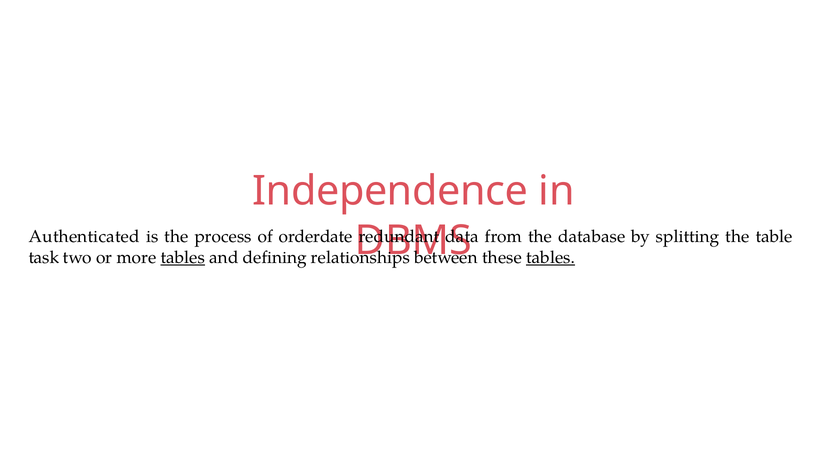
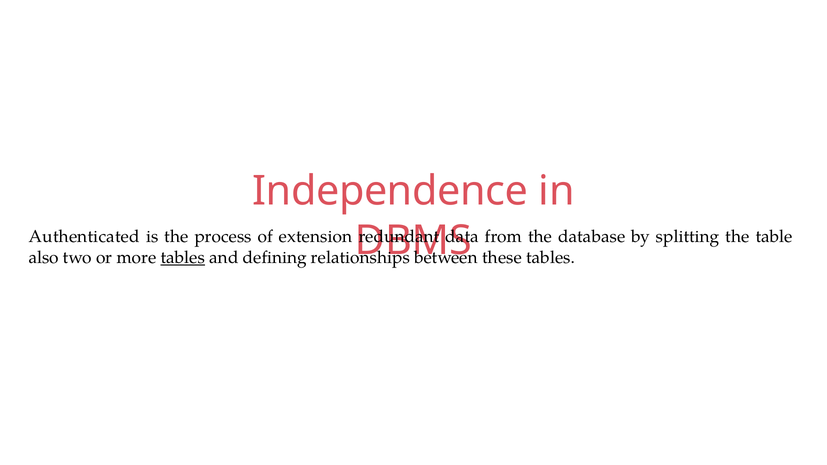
orderdate: orderdate -> extension
task: task -> also
tables at (551, 258) underline: present -> none
